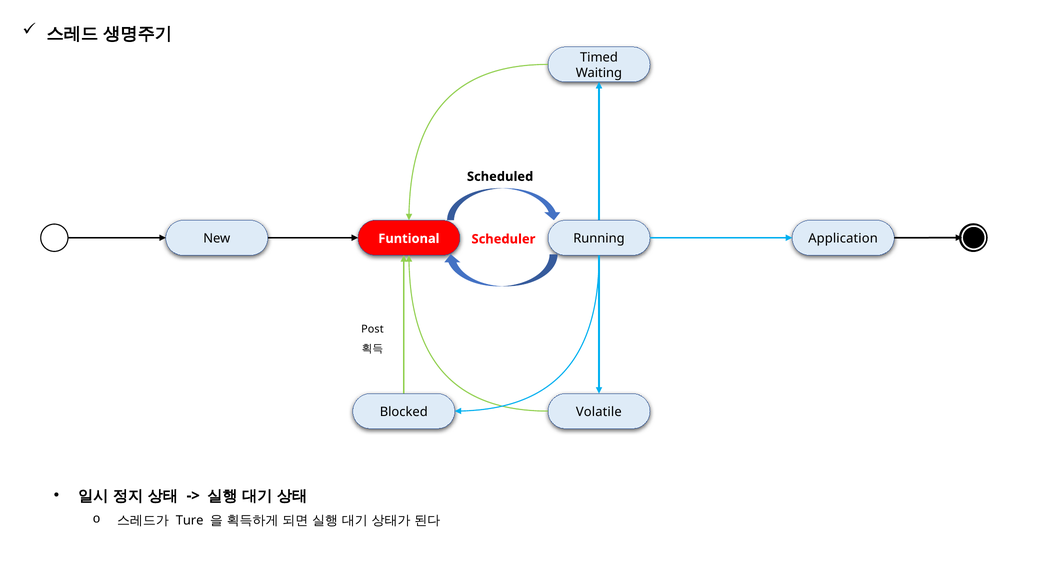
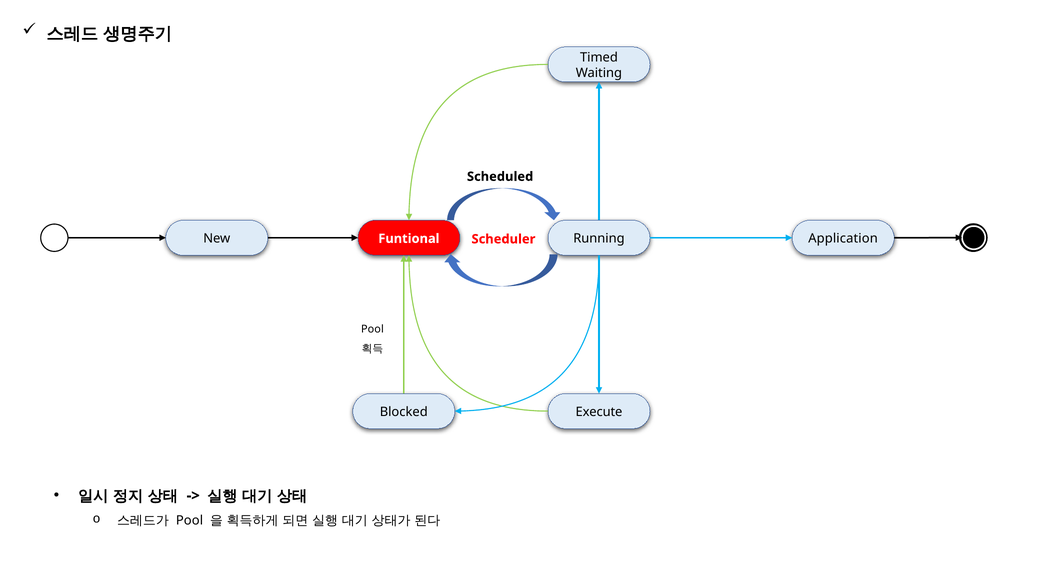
Post at (372, 329): Post -> Pool
Volatile: Volatile -> Execute
Ture at (190, 520): Ture -> Pool
